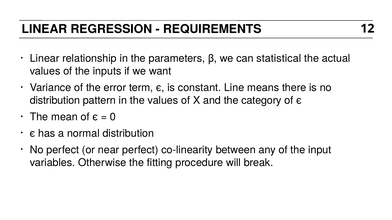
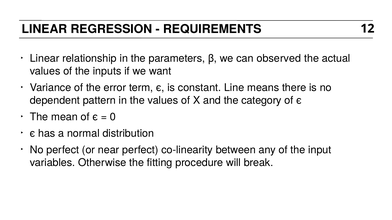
statistical: statistical -> observed
distribution at (55, 100): distribution -> dependent
